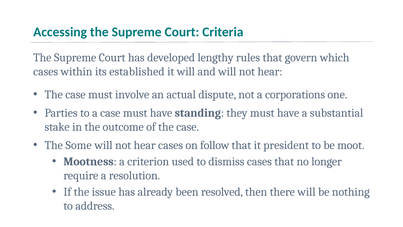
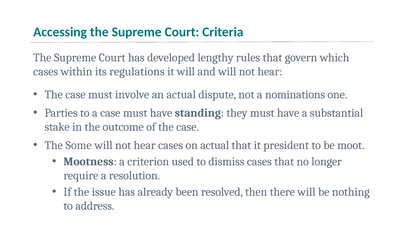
established: established -> regulations
corporations: corporations -> nominations
on follow: follow -> actual
